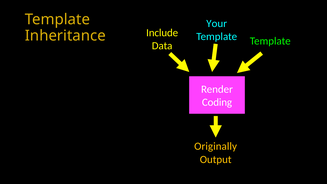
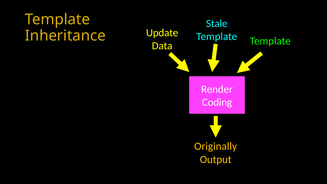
Your: Your -> Stale
Include: Include -> Update
